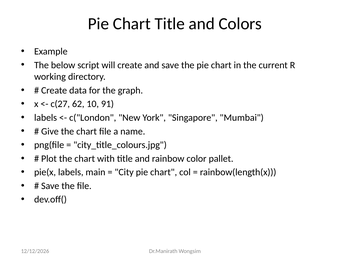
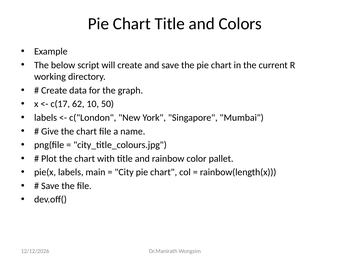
c(27: c(27 -> c(17
91: 91 -> 50
